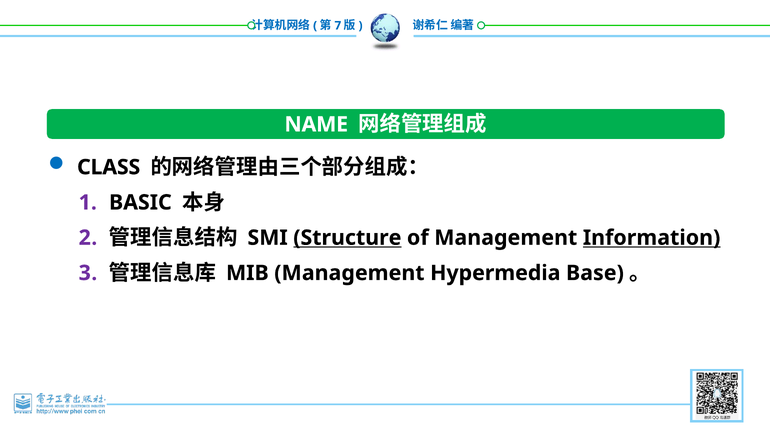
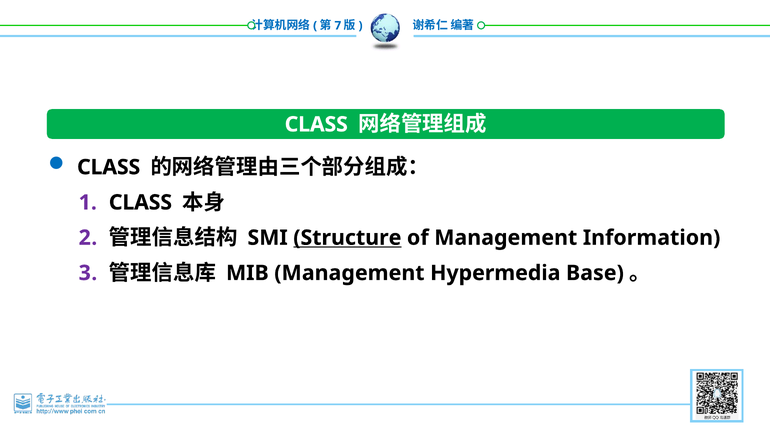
NAME at (316, 124): NAME -> CLASS
BASIC at (140, 203): BASIC -> CLASS
Information underline: present -> none
